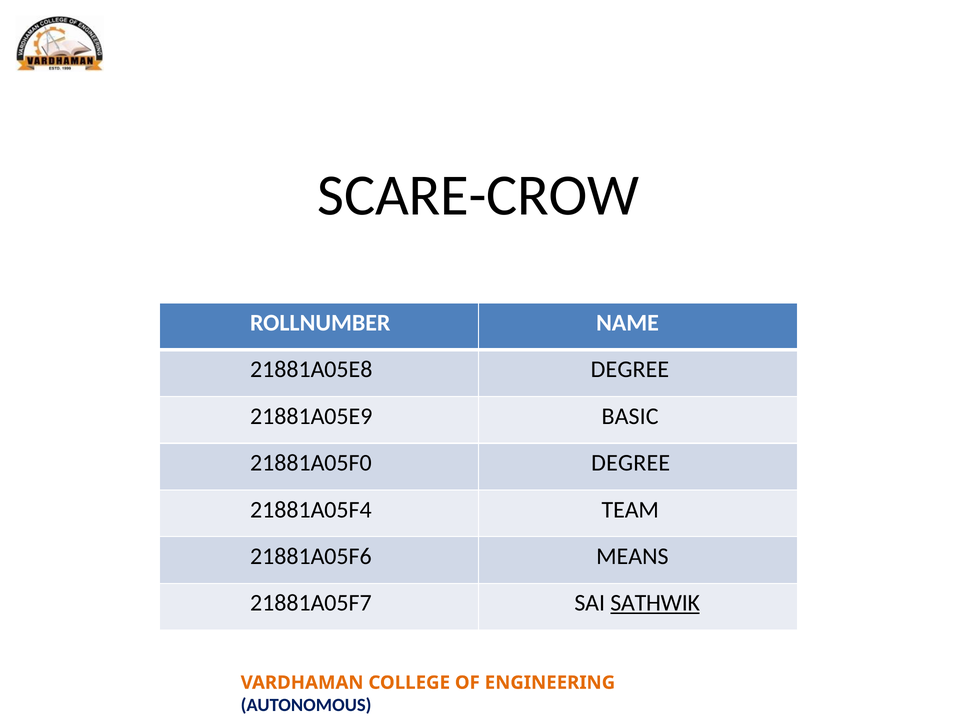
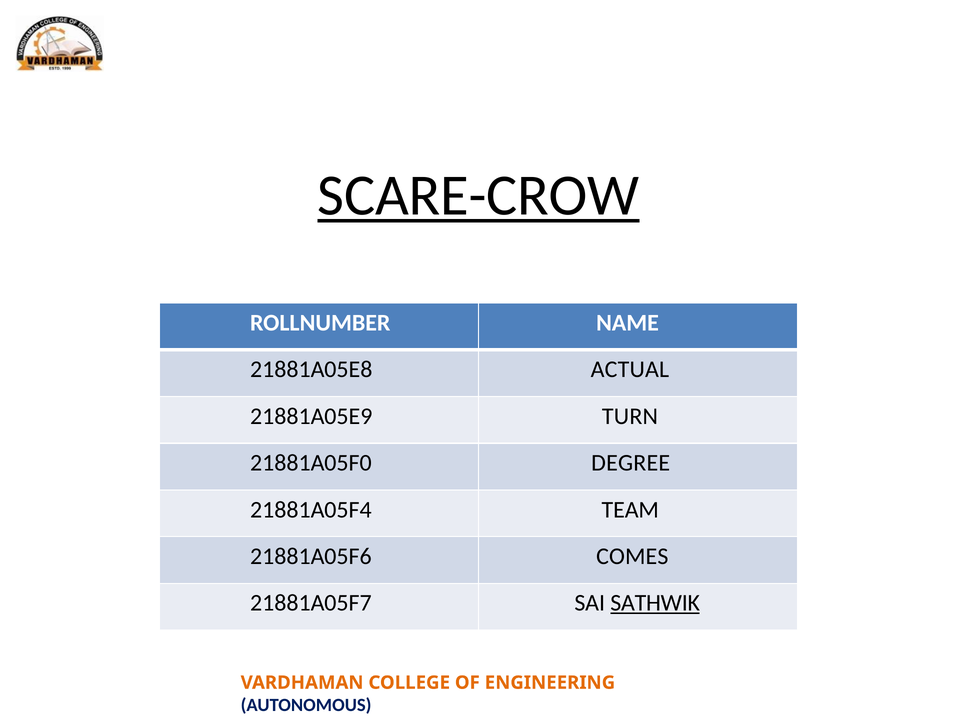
SCARE-CROW underline: none -> present
21881A05E8 DEGREE: DEGREE -> ACTUAL
BASIC: BASIC -> TURN
MEANS: MEANS -> COMES
